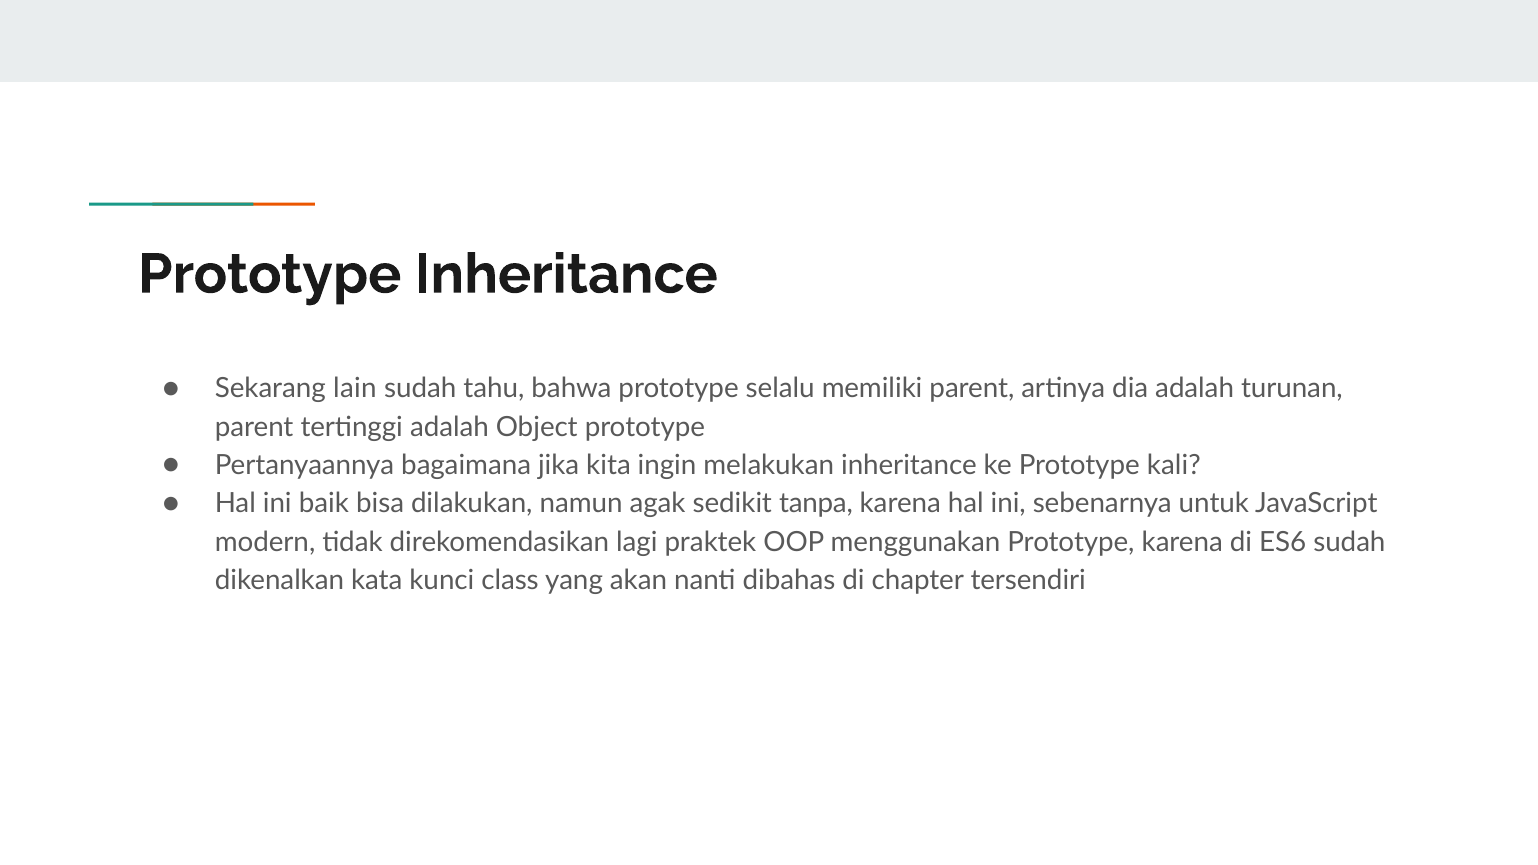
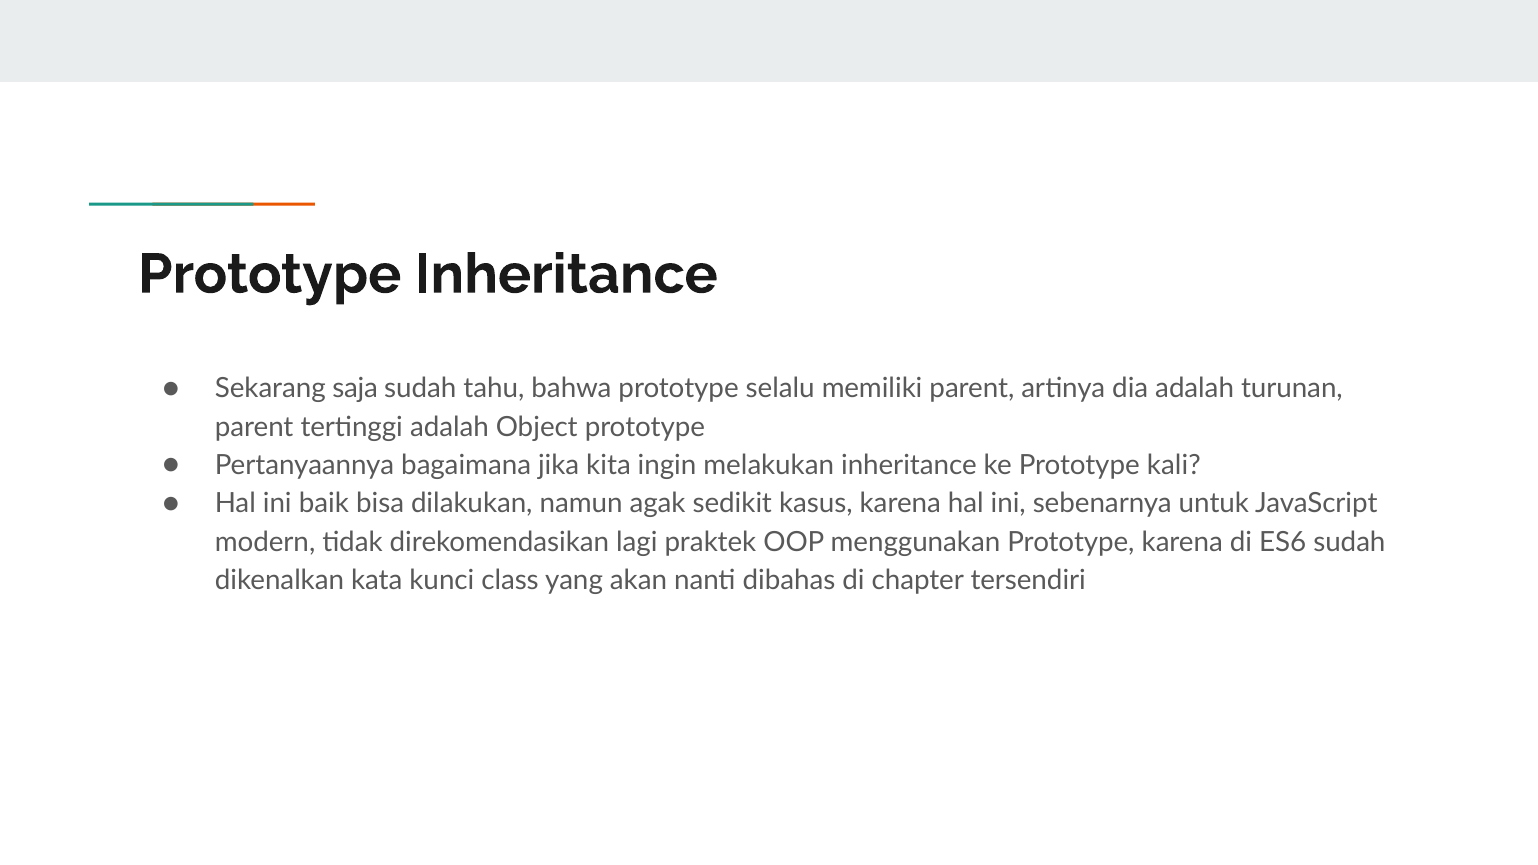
lain: lain -> saja
tanpa: tanpa -> kasus
